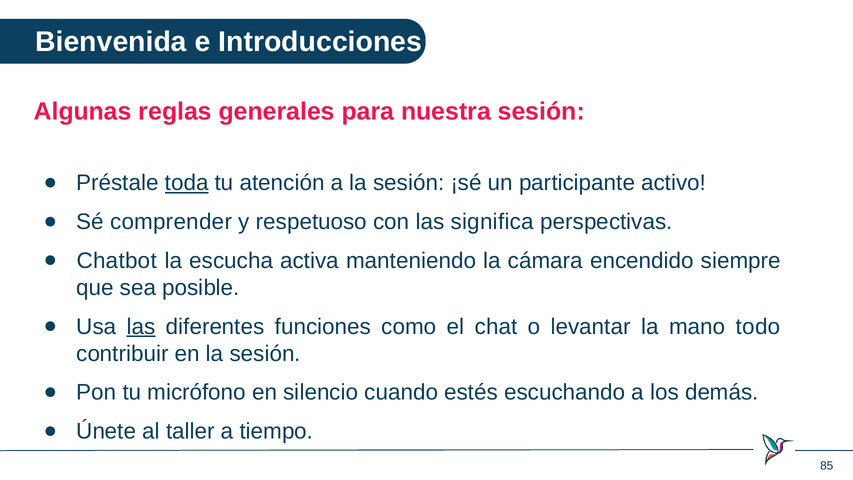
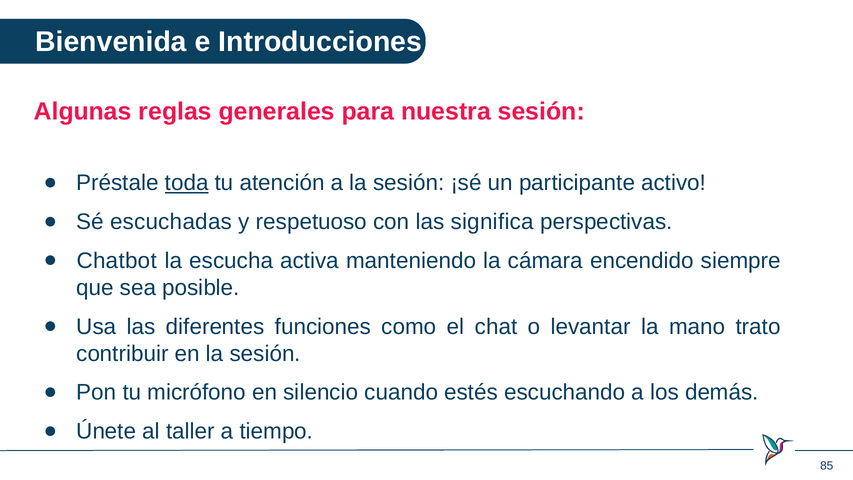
comprender: comprender -> escuchadas
las at (141, 327) underline: present -> none
todo: todo -> trato
